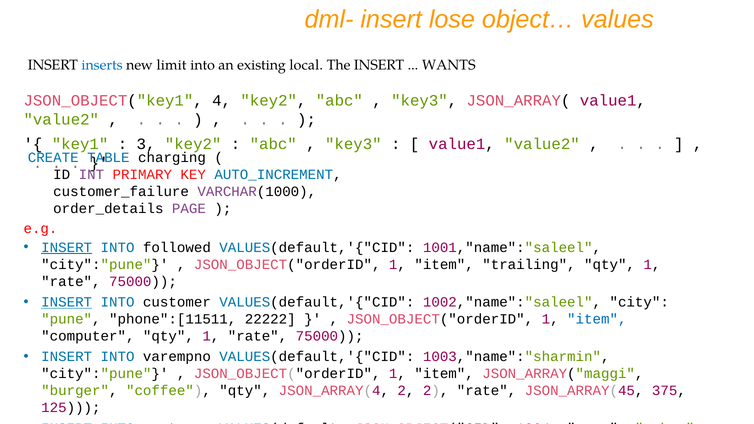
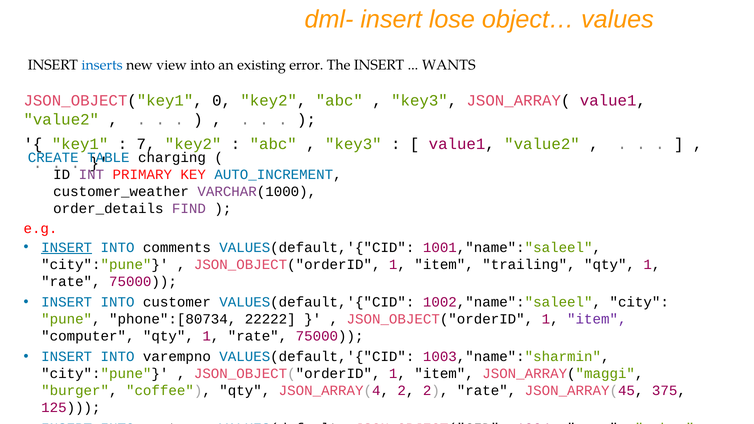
limit: limit -> view
local: local -> error
4: 4 -> 0
3: 3 -> 7
customer_failure: customer_failure -> customer_weather
PAGE: PAGE -> FIND
followed: followed -> comments
INSERT at (67, 302) underline: present -> none
phone":[11511: phone":[11511 -> phone":[80734
item at (597, 319) colour: blue -> purple
